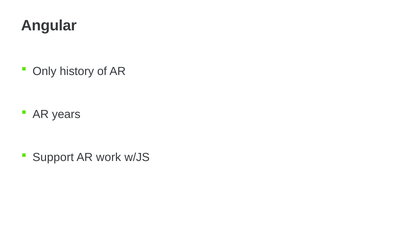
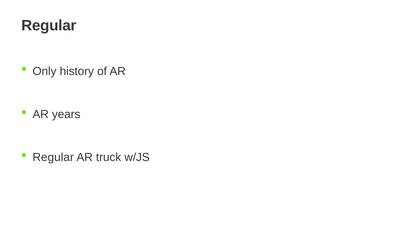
Angular at (49, 26): Angular -> Regular
Support at (53, 157): Support -> Regular
work: work -> truck
